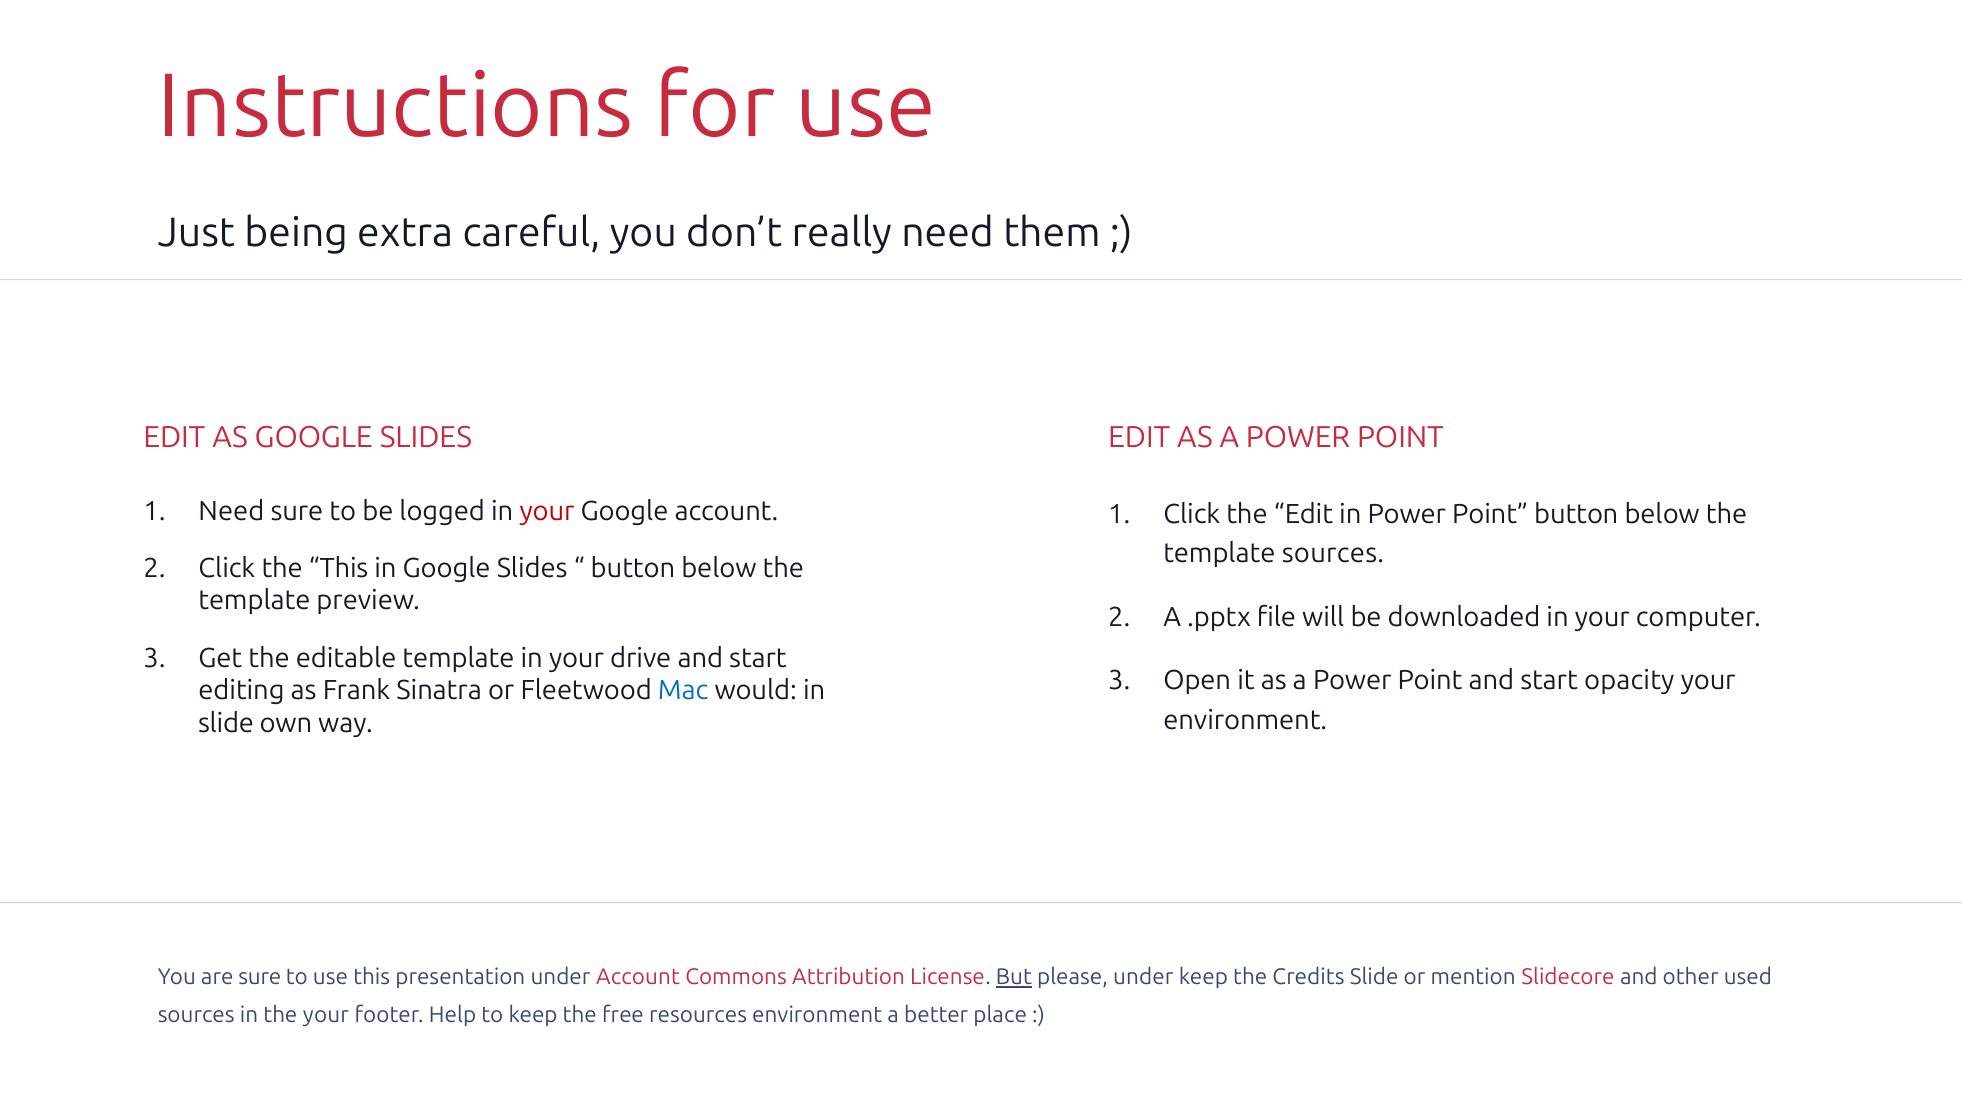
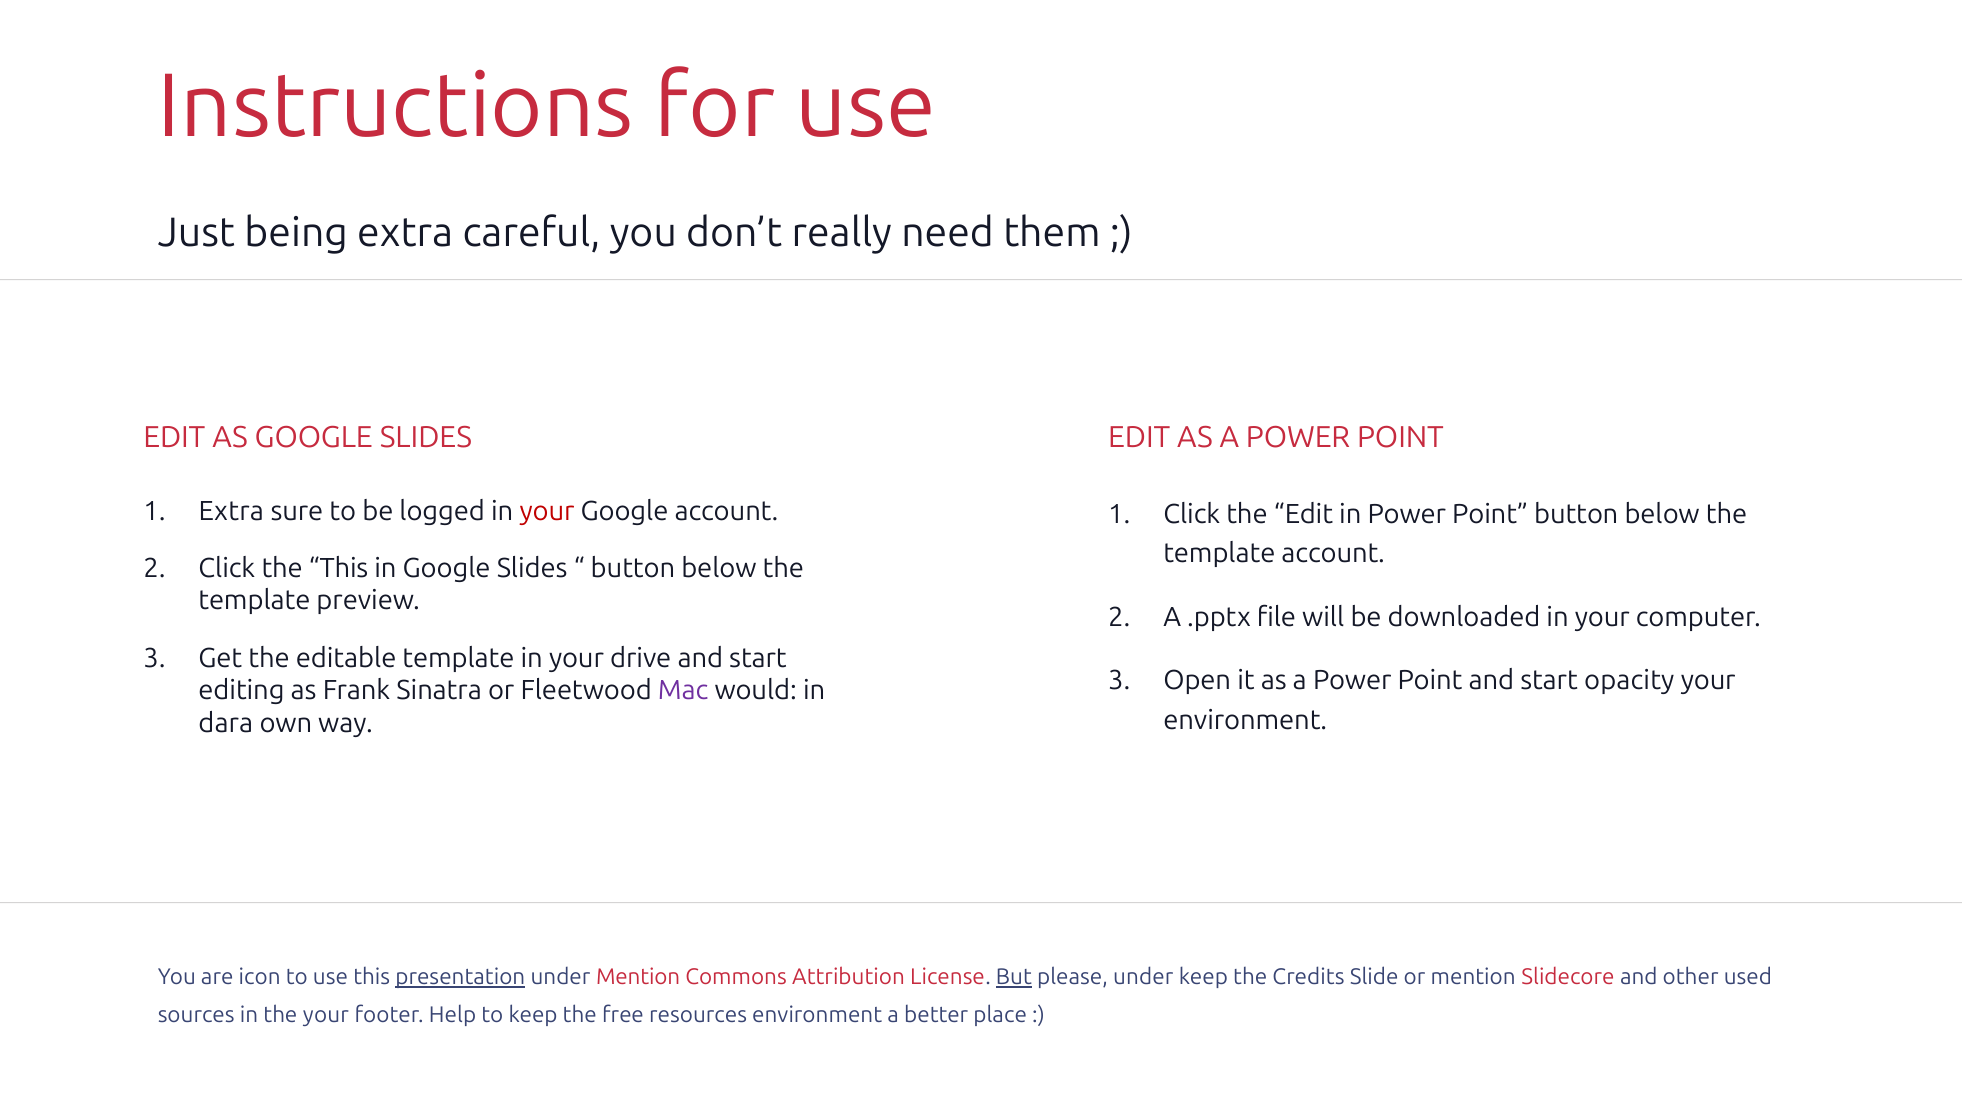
Need at (231, 511): Need -> Extra
template sources: sources -> account
Mac colour: blue -> purple
slide at (226, 724): slide -> dara
are sure: sure -> icon
presentation underline: none -> present
under Account: Account -> Mention
